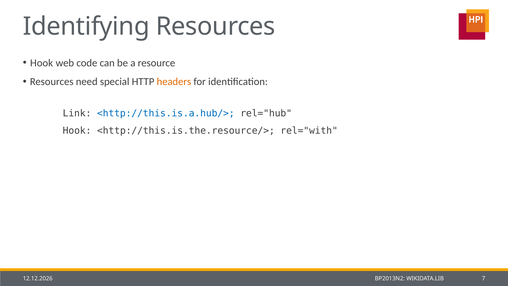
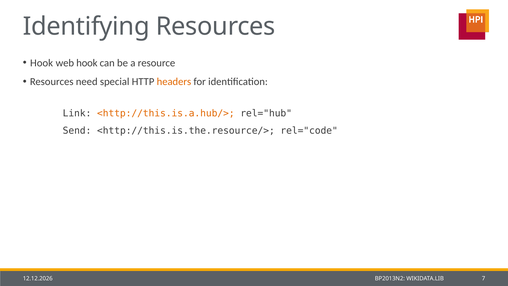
web code: code -> hook
<http://this.is.a.hub/> colour: blue -> orange
Hook at (77, 130): Hook -> Send
rel="with: rel="with -> rel="code
